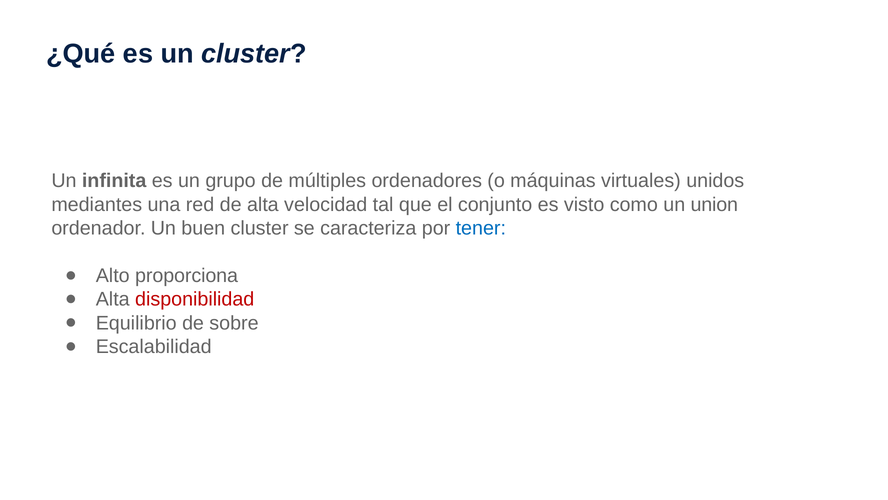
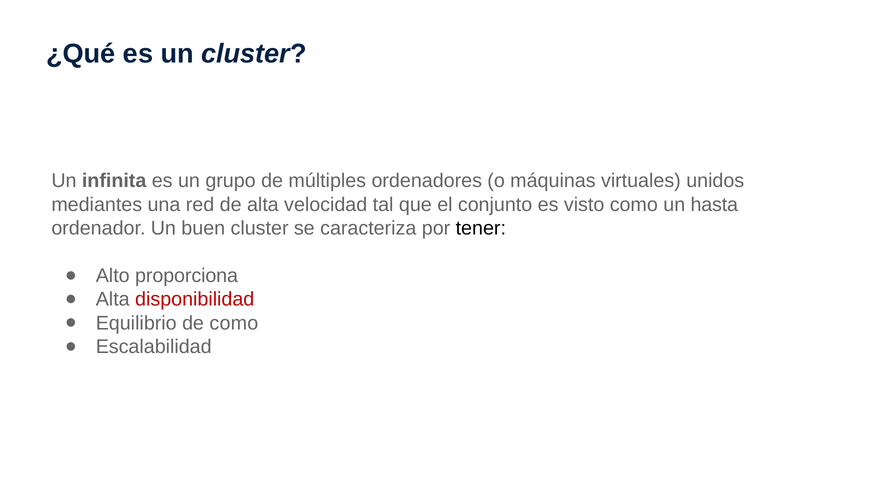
union: union -> hasta
tener colour: blue -> black
de sobre: sobre -> como
